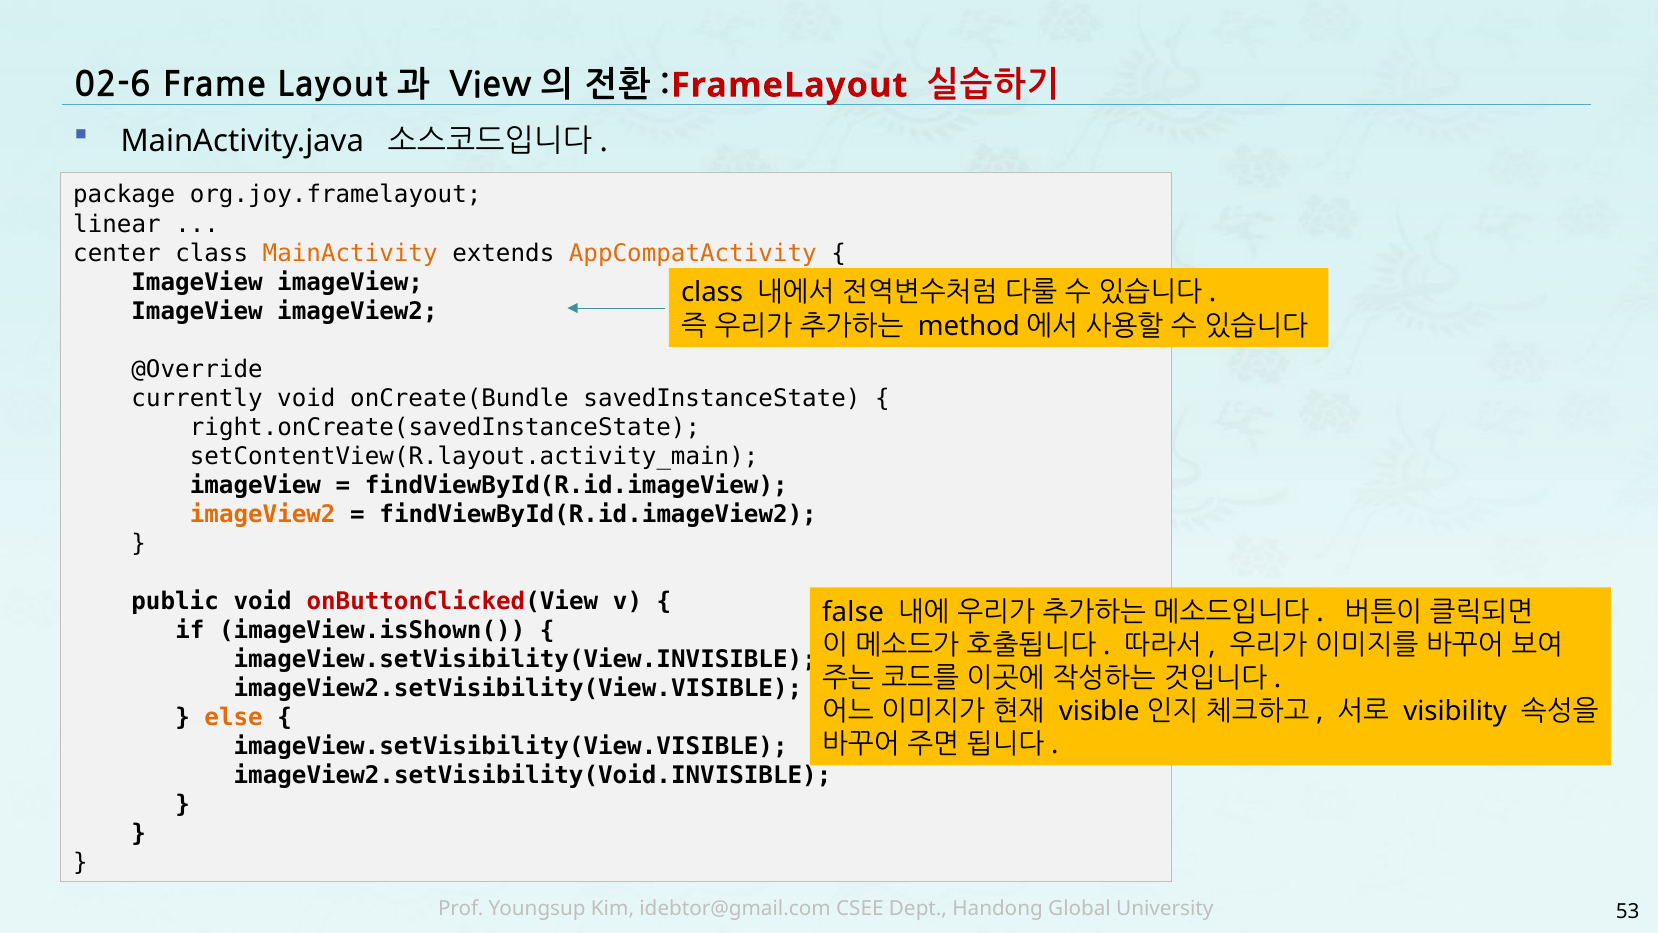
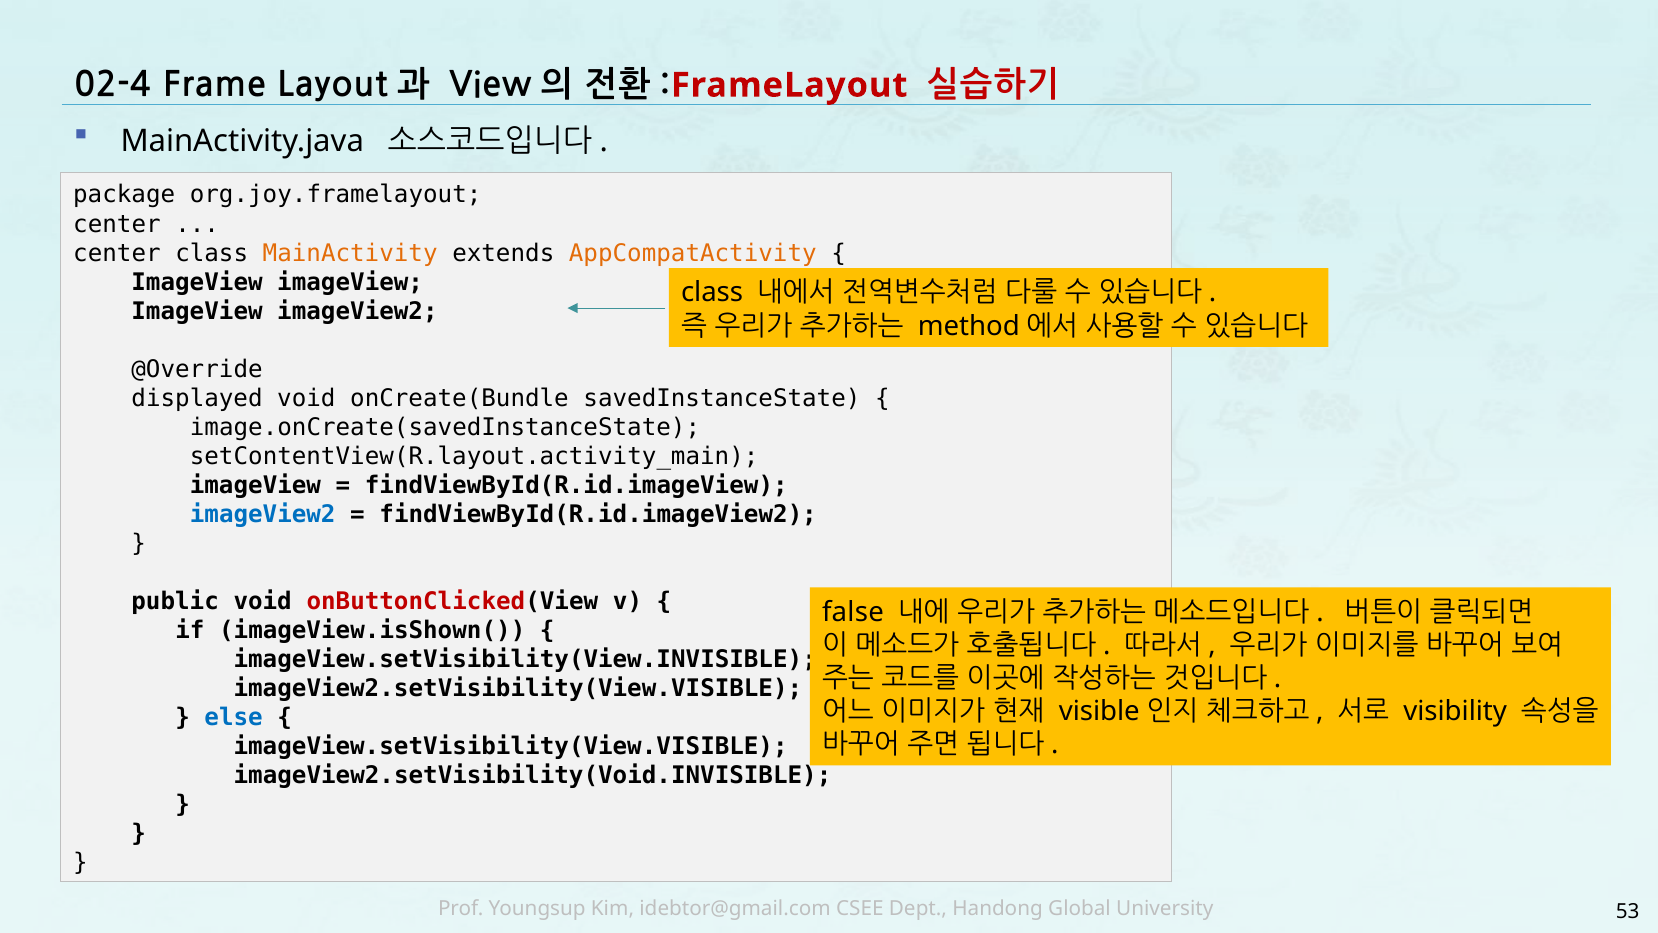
02-6: 02-6 -> 02-4
linear at (117, 224): linear -> center
currently: currently -> displayed
right.onCreate(savedInstanceState: right.onCreate(savedInstanceState -> image.onCreate(savedInstanceState
imageView2 at (263, 514) colour: orange -> blue
else colour: orange -> blue
